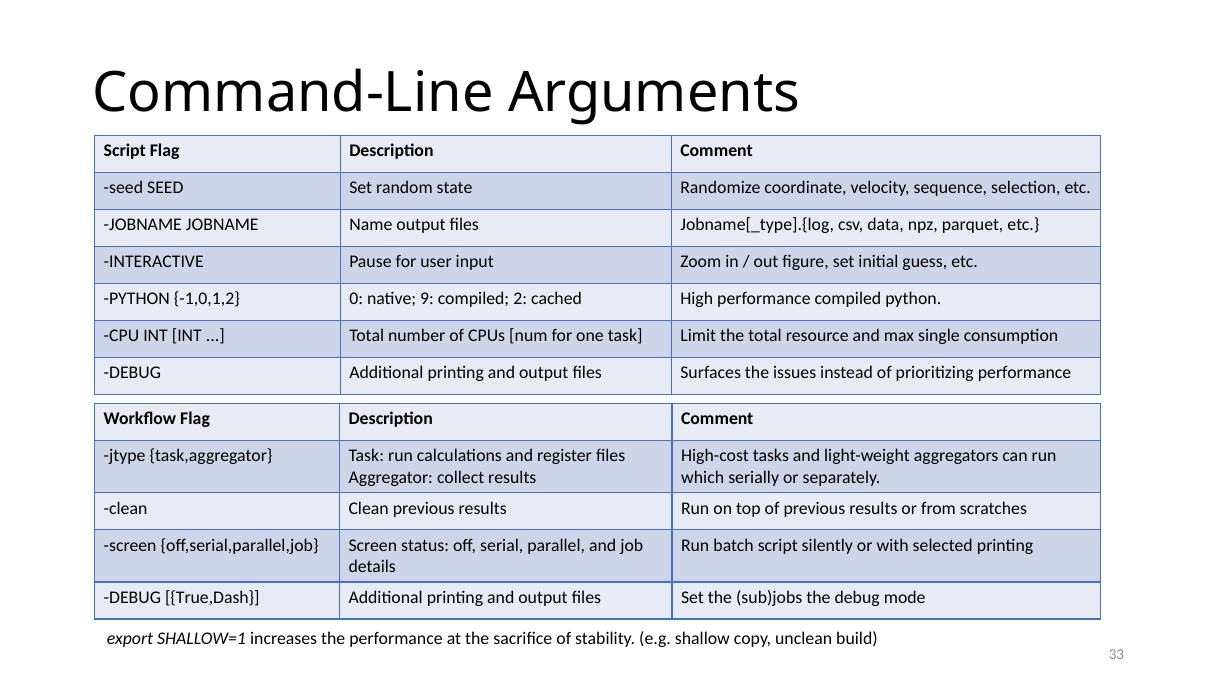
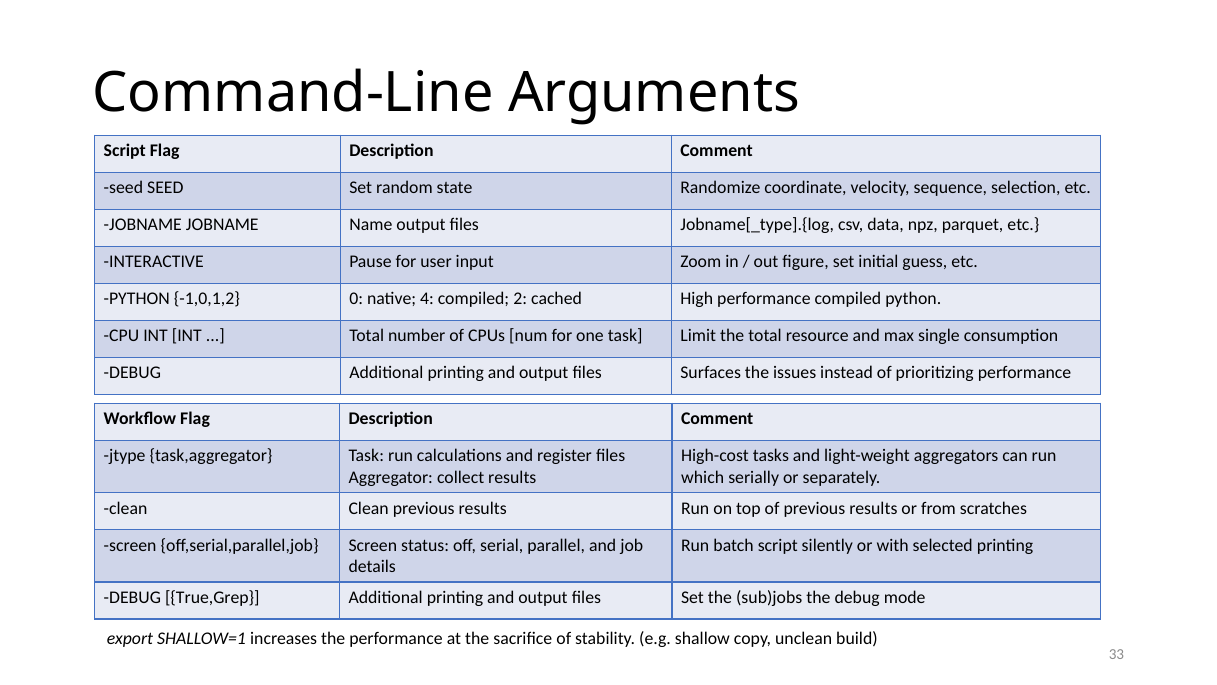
9: 9 -> 4
True,Dash: True,Dash -> True,Grep
